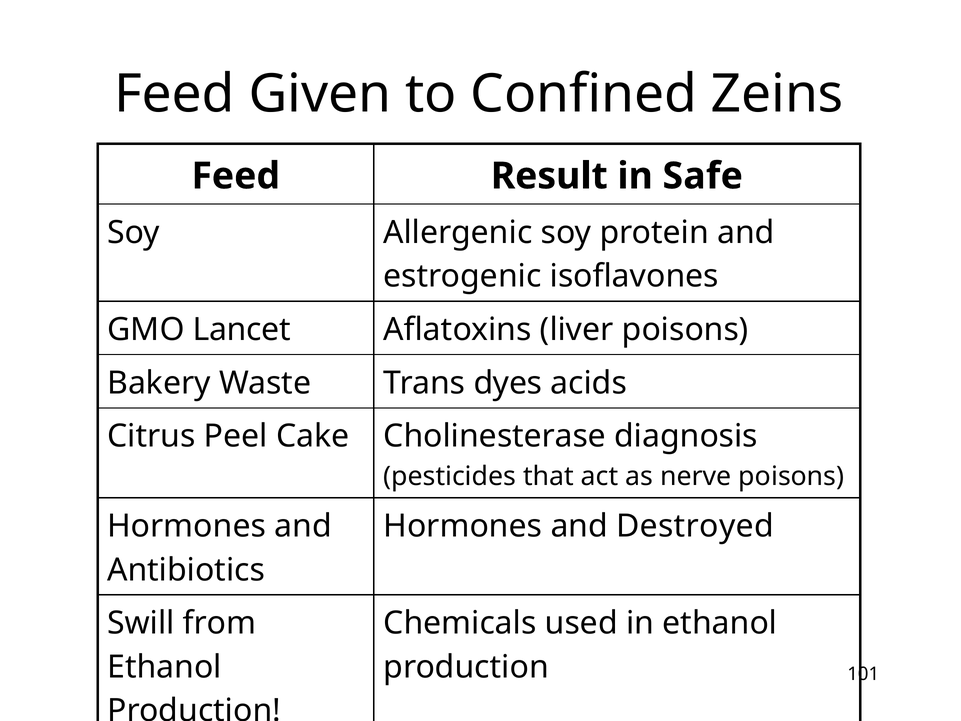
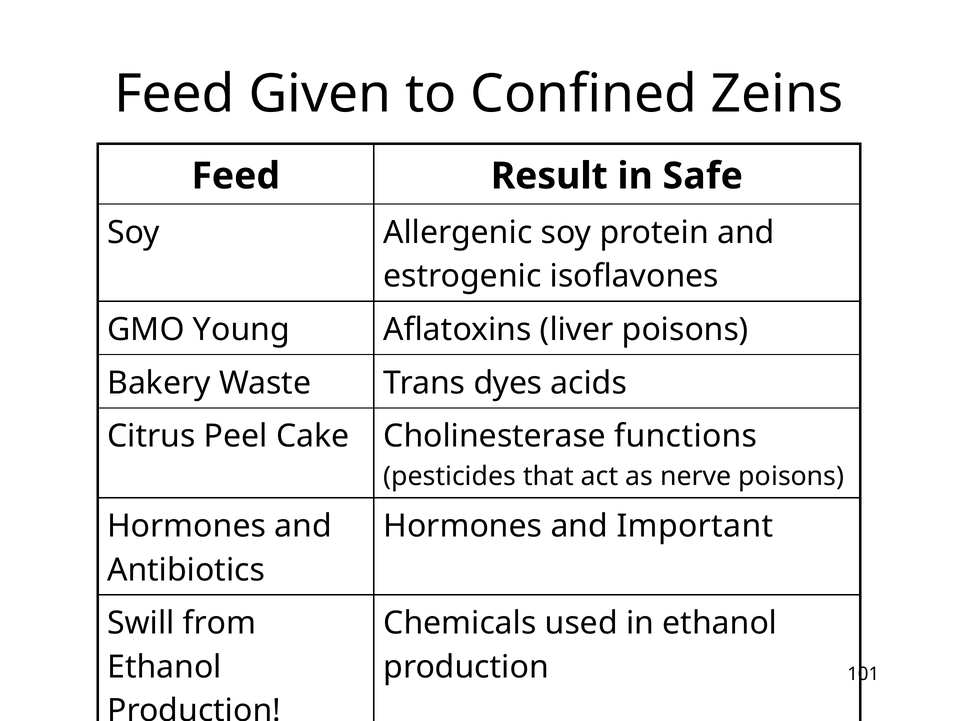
Lancet: Lancet -> Young
diagnosis: diagnosis -> functions
Destroyed: Destroyed -> Important
